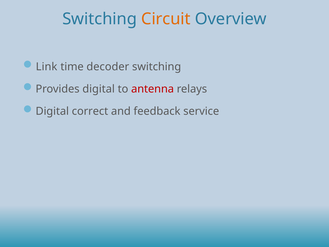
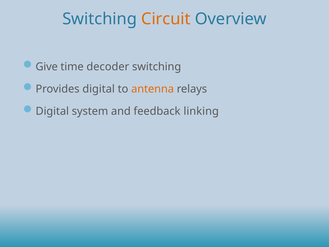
Link: Link -> Give
antenna colour: red -> orange
correct: correct -> system
service: service -> linking
